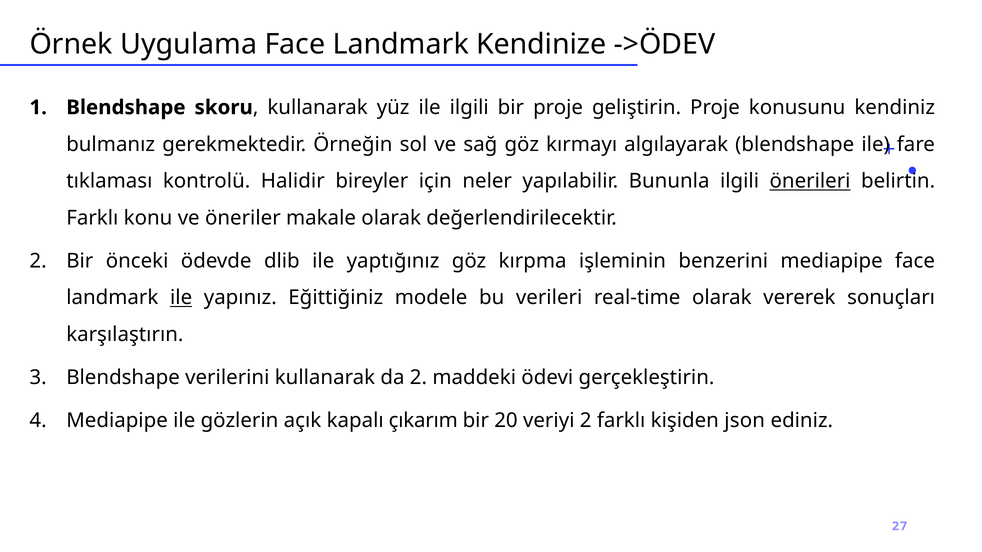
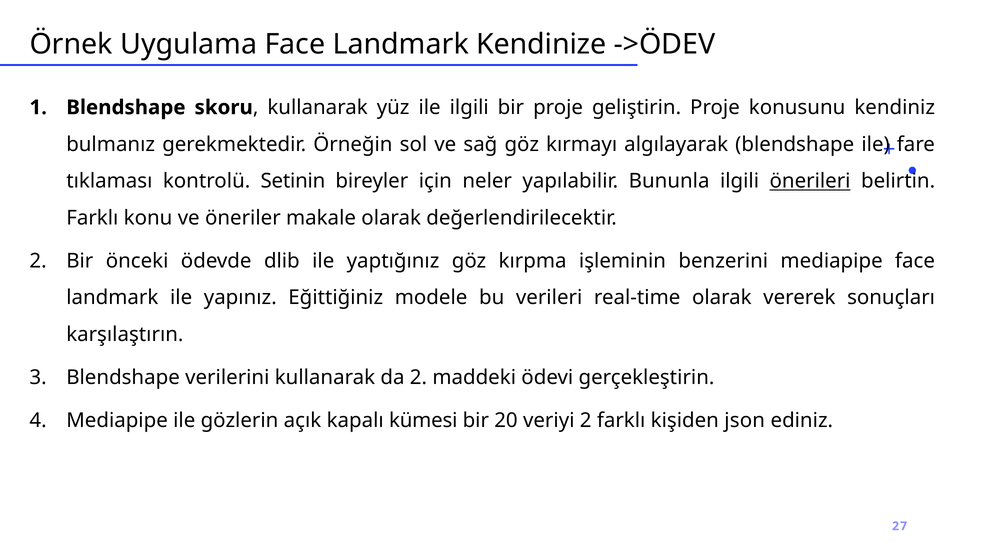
Halidir: Halidir -> Setinin
ile at (181, 298) underline: present -> none
çıkarım: çıkarım -> kümesi
